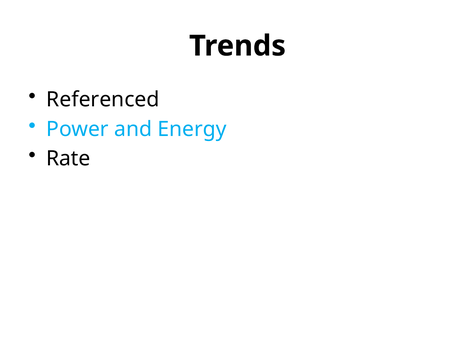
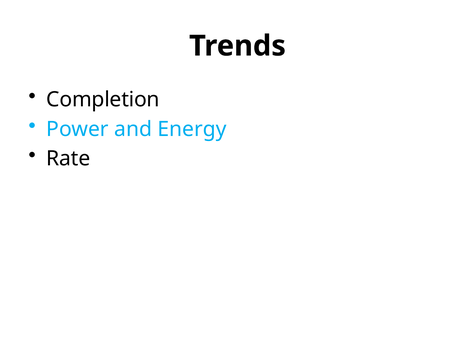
Referenced: Referenced -> Completion
